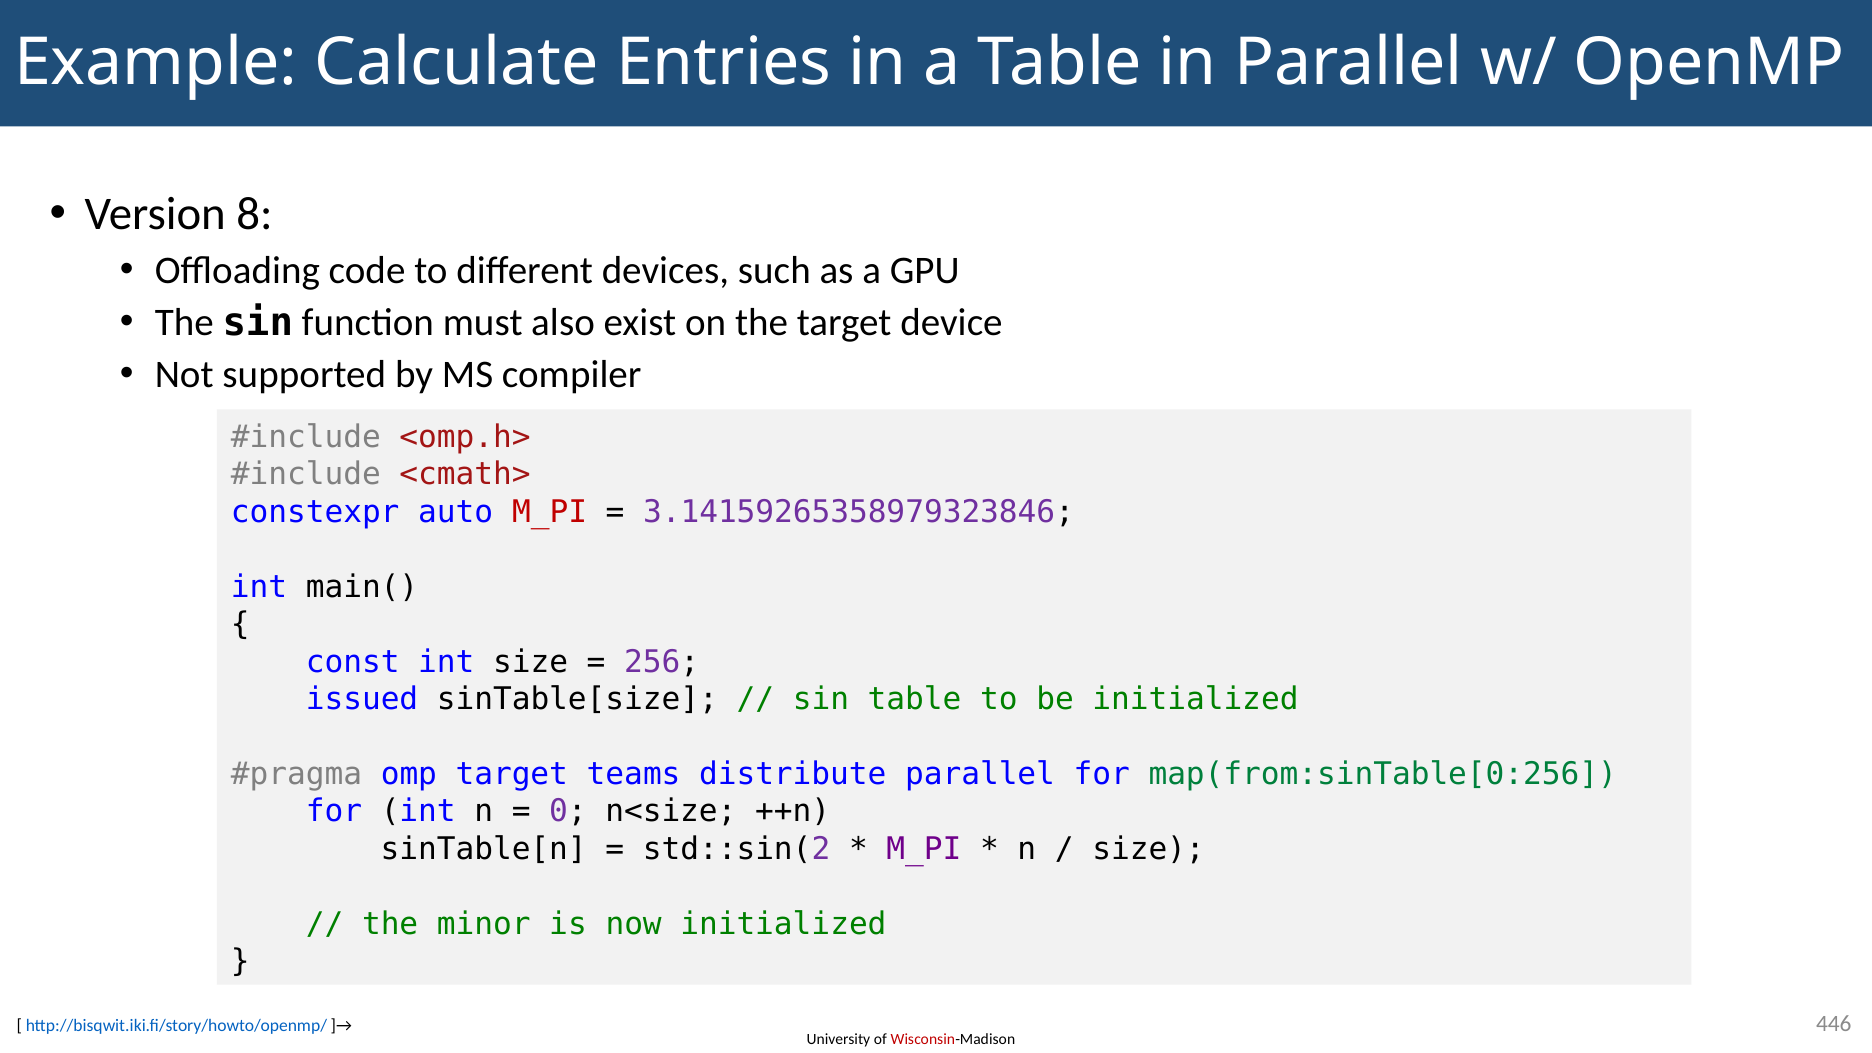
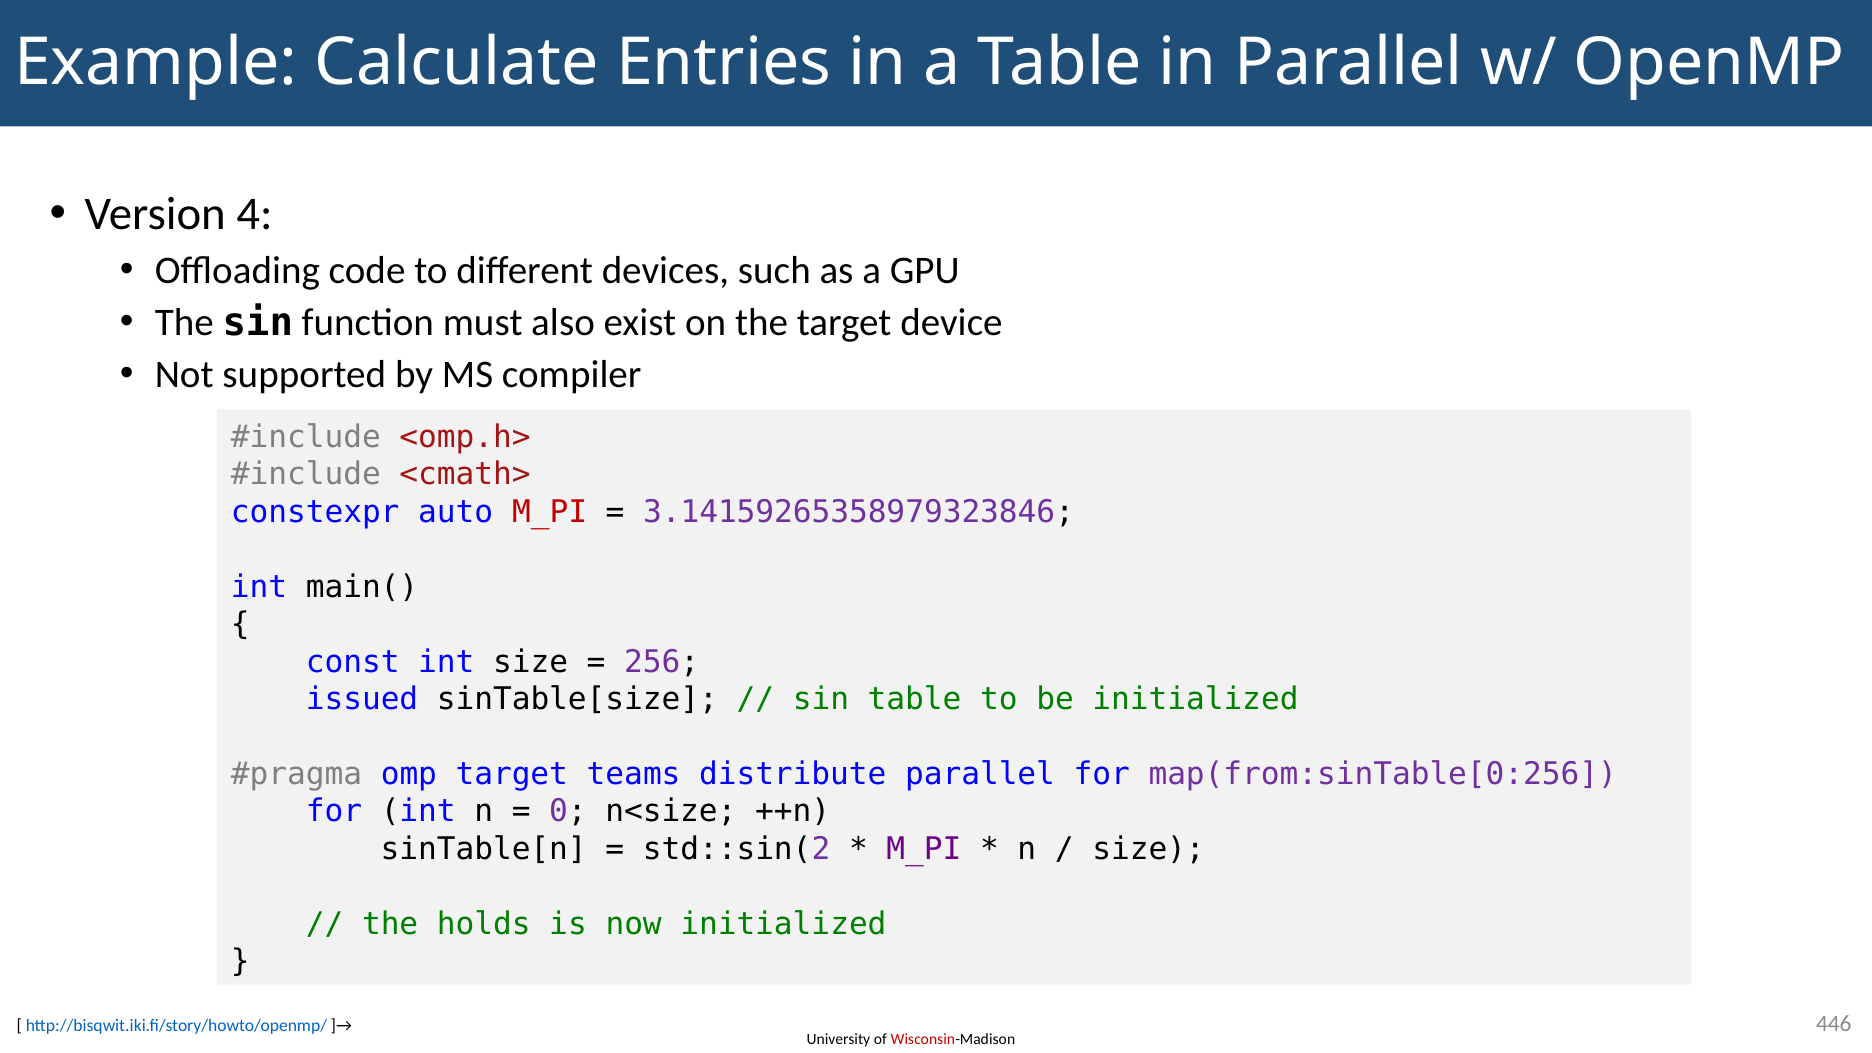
8: 8 -> 4
map(from:sinTable[0:256 colour: green -> purple
minor: minor -> holds
